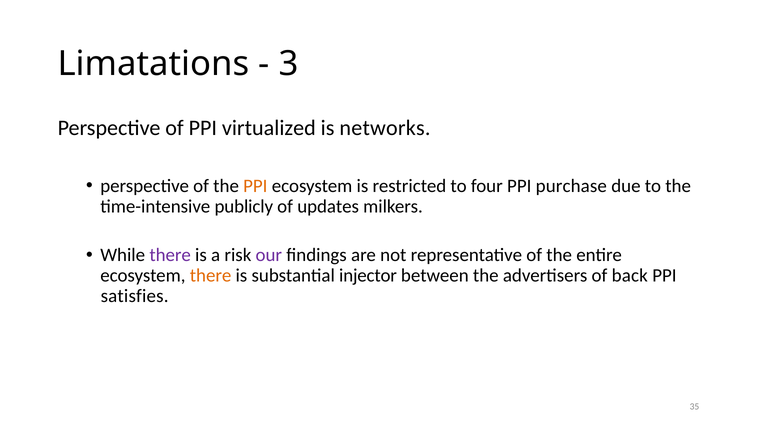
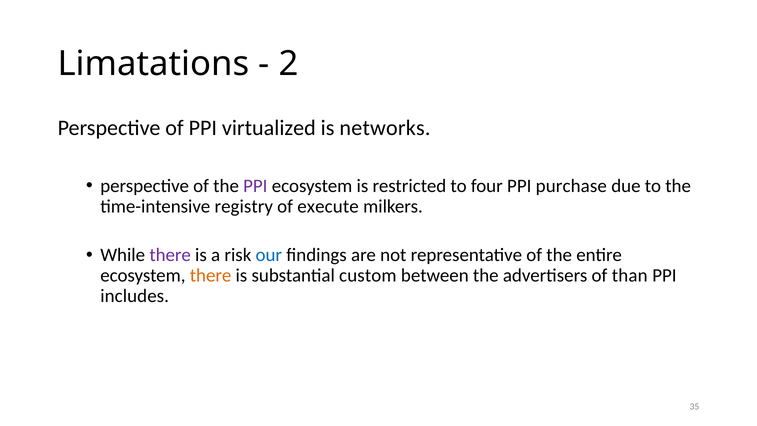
3: 3 -> 2
PPI at (255, 186) colour: orange -> purple
publicly: publicly -> registry
updates: updates -> execute
our colour: purple -> blue
injector: injector -> custom
back: back -> than
satisfies: satisfies -> includes
